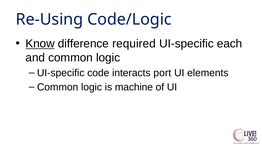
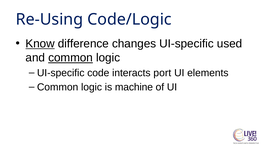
required: required -> changes
each: each -> used
common at (71, 57) underline: none -> present
